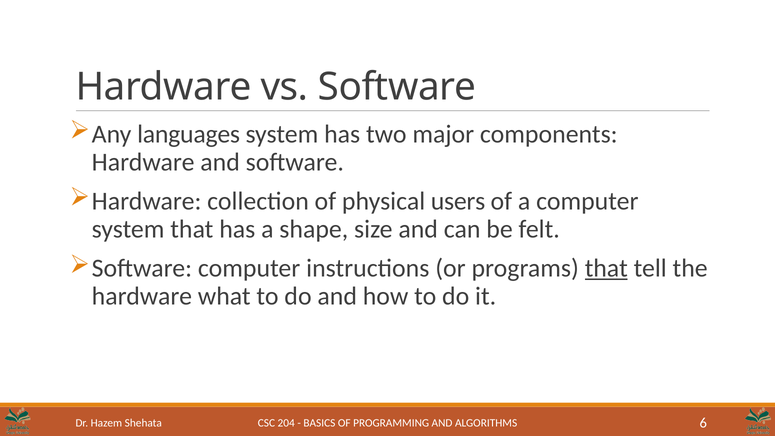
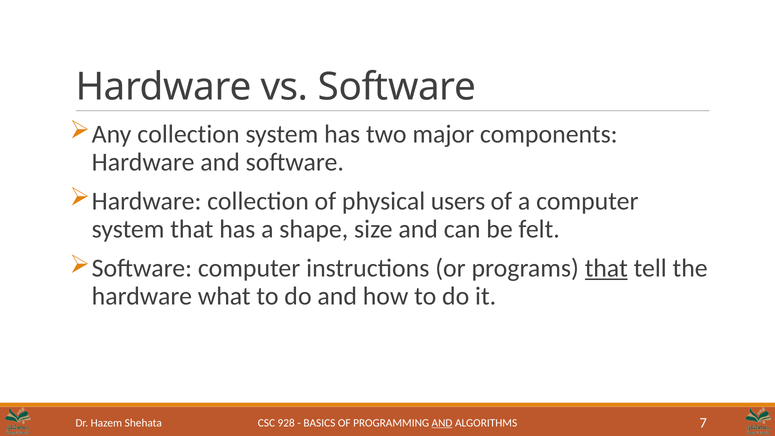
Any languages: languages -> collection
204: 204 -> 928
AND at (442, 423) underline: none -> present
6: 6 -> 7
